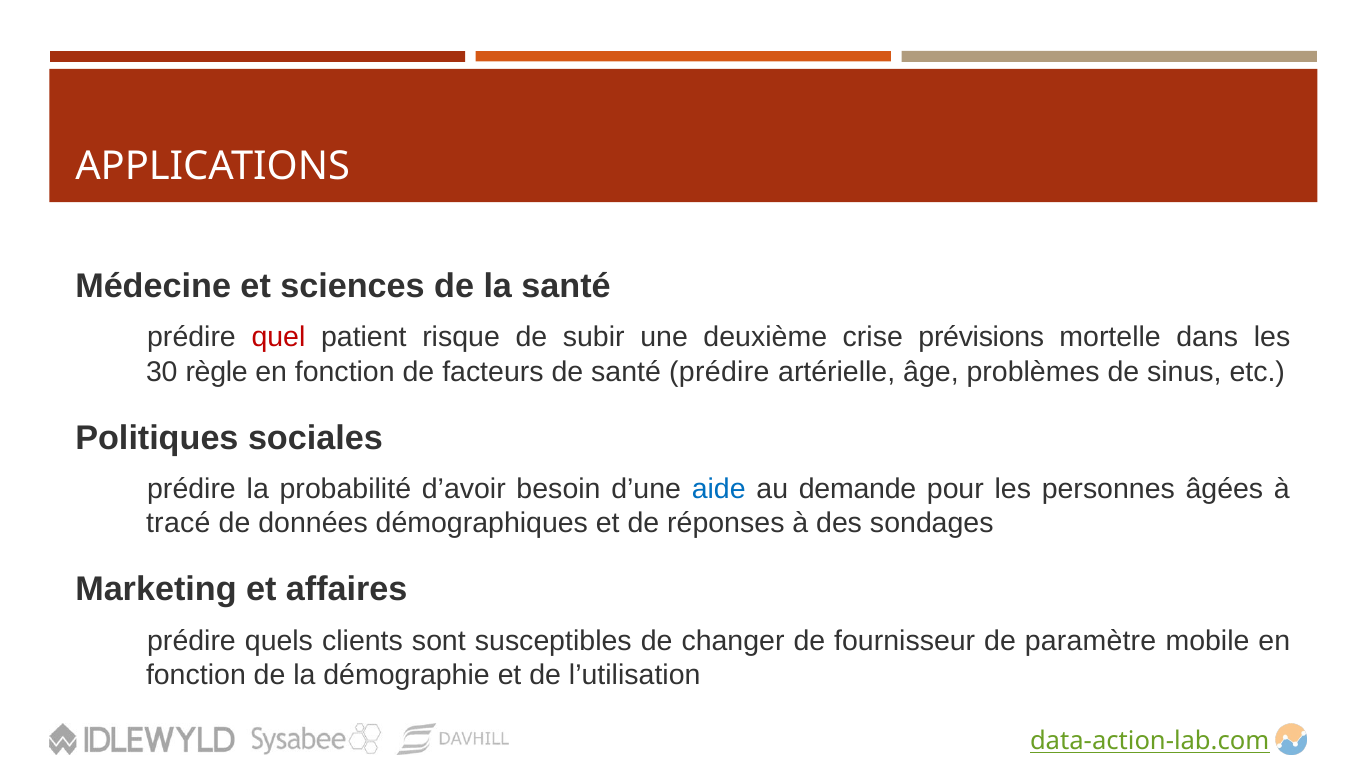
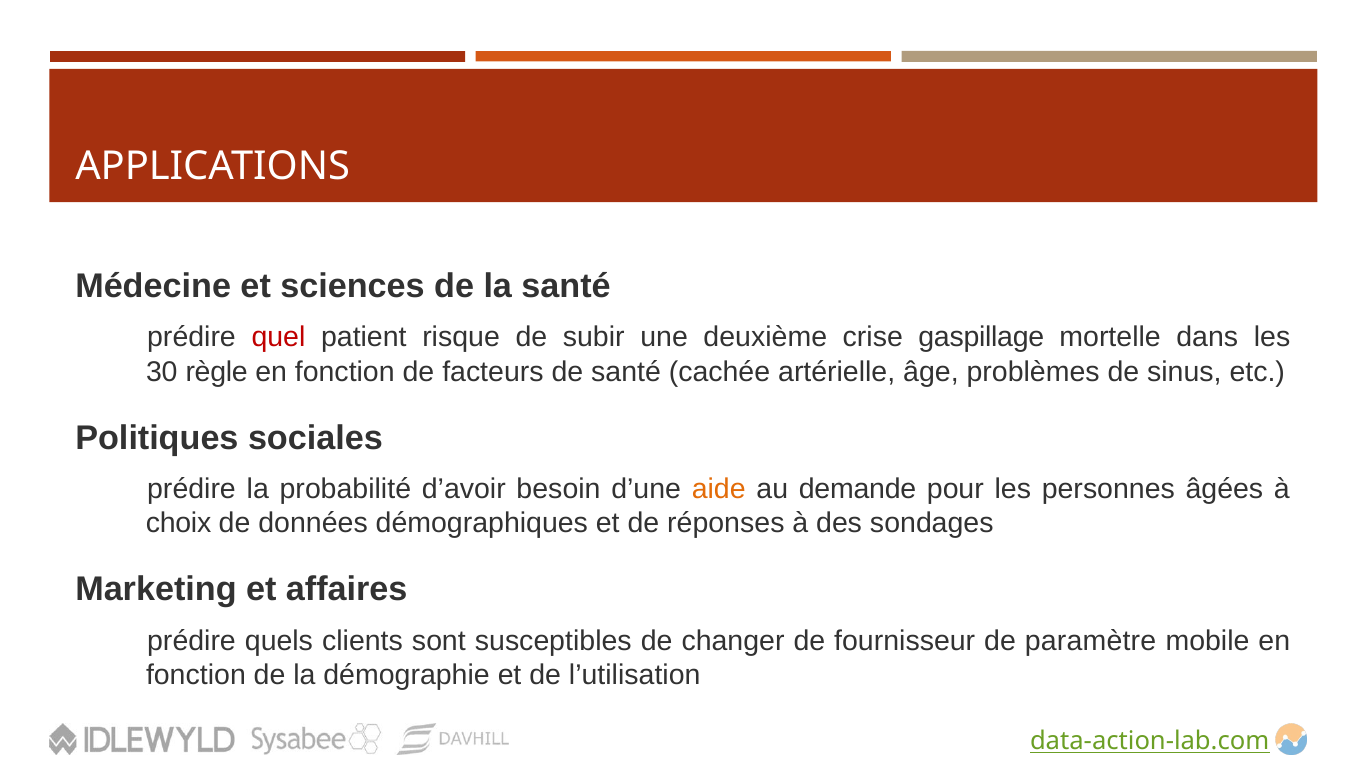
prévisions: prévisions -> gaspillage
prédire: prédire -> cachée
aide colour: blue -> orange
tracé: tracé -> choix
